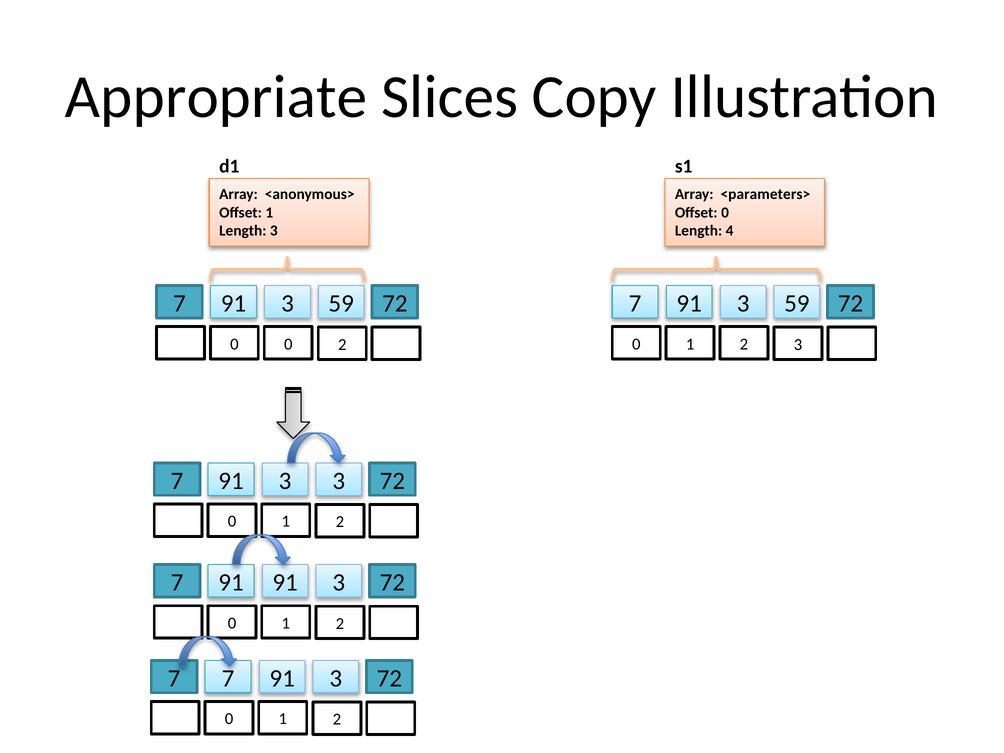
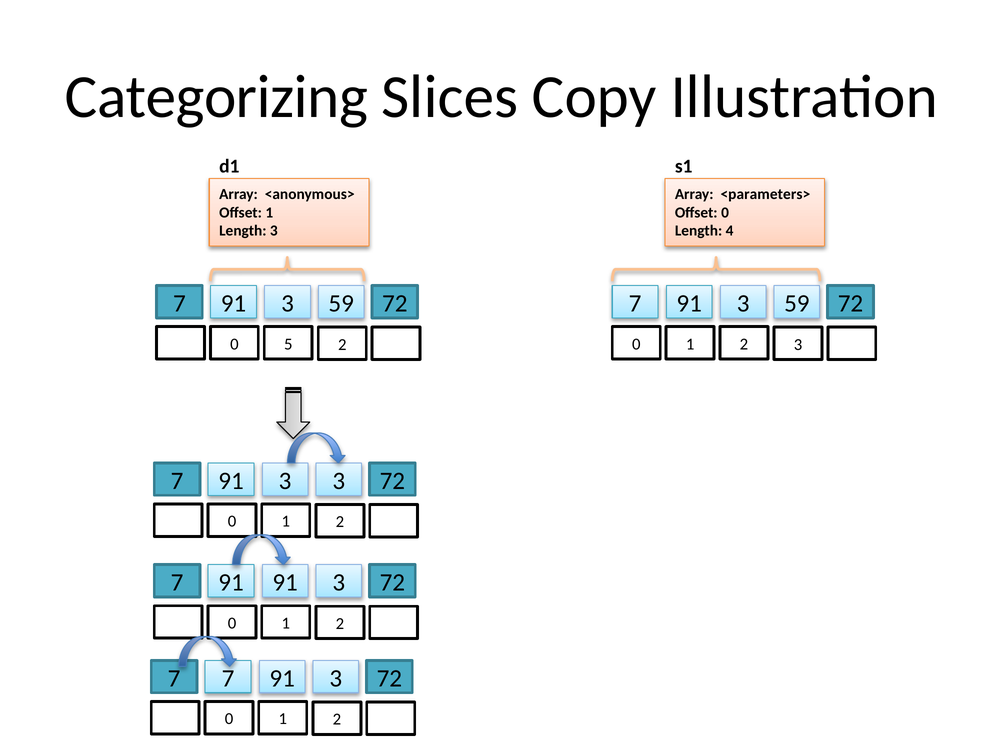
Appropriate: Appropriate -> Categorizing
0 0: 0 -> 5
